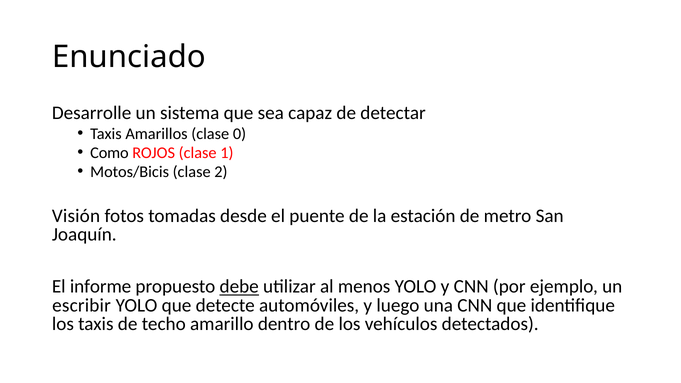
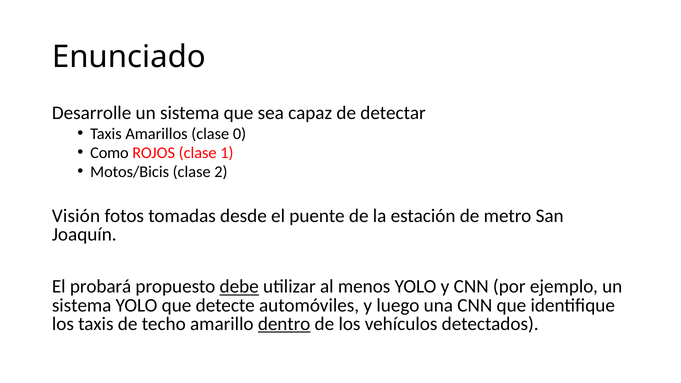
informe: informe -> probará
escribir at (82, 305): escribir -> sistema
dentro underline: none -> present
